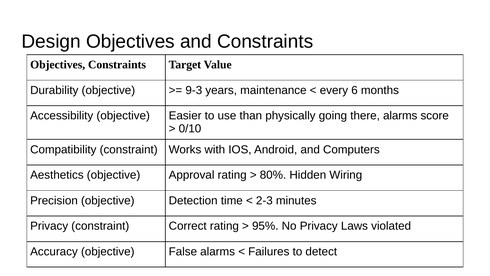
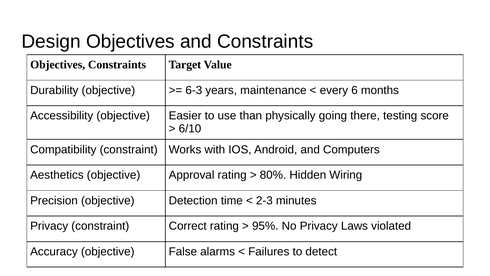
9-3: 9-3 -> 6-3
there alarms: alarms -> testing
0/10: 0/10 -> 6/10
